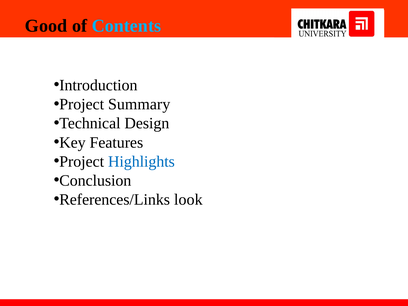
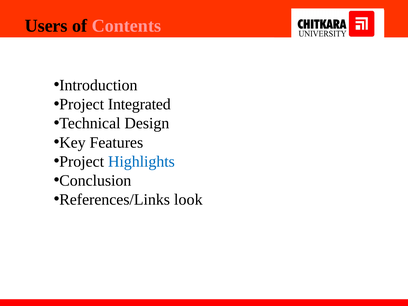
Good: Good -> Users
Contents colour: light blue -> pink
Summary: Summary -> Integrated
